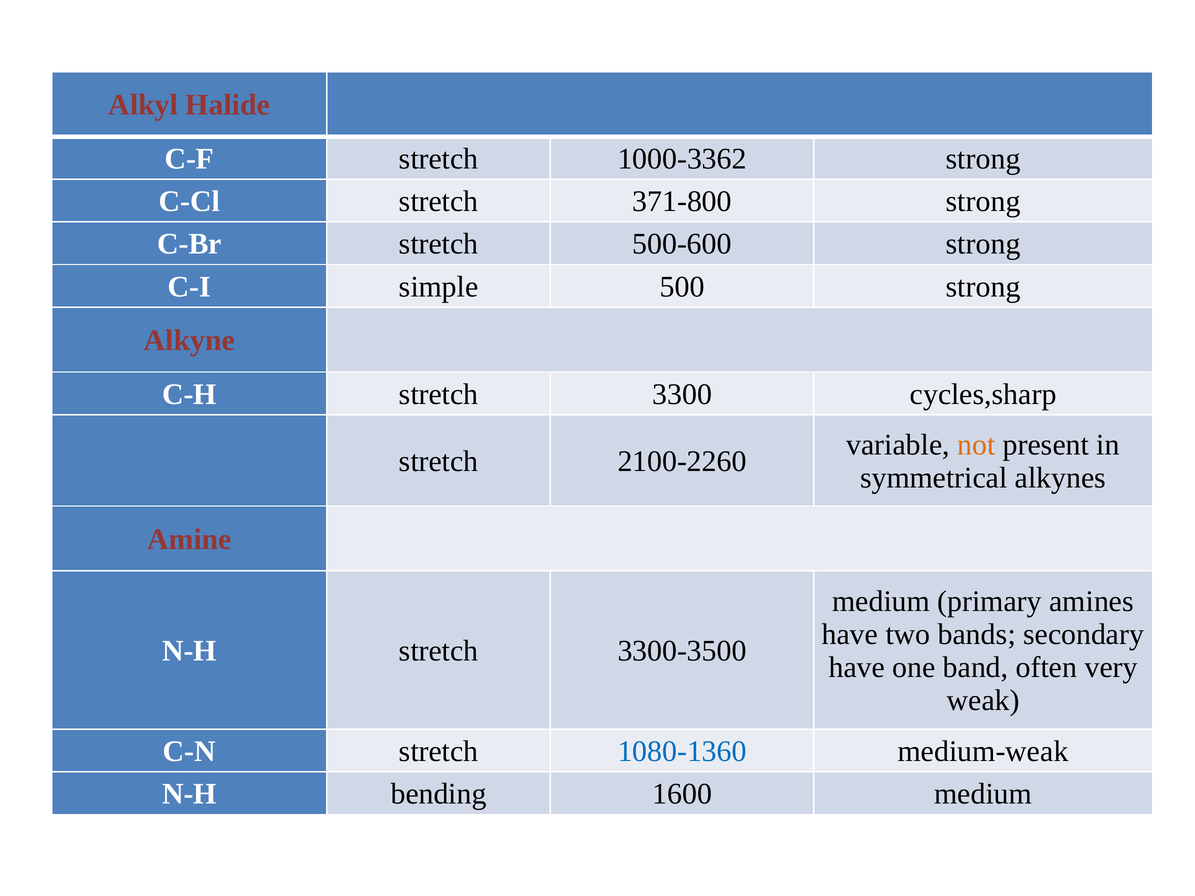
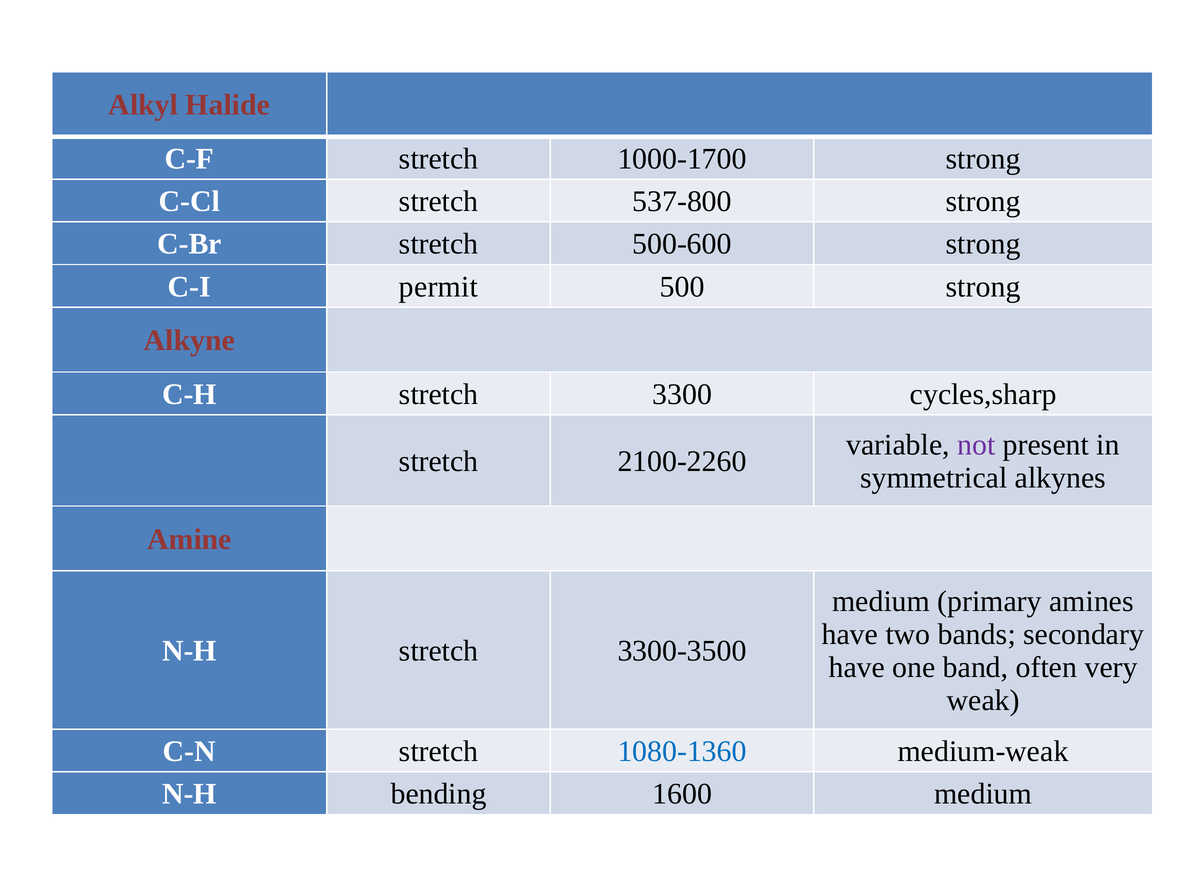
1000-3362: 1000-3362 -> 1000-1700
371-800: 371-800 -> 537-800
simple: simple -> permit
not colour: orange -> purple
